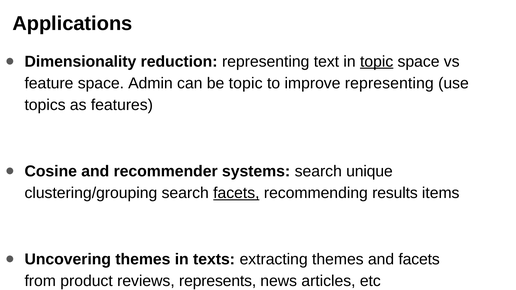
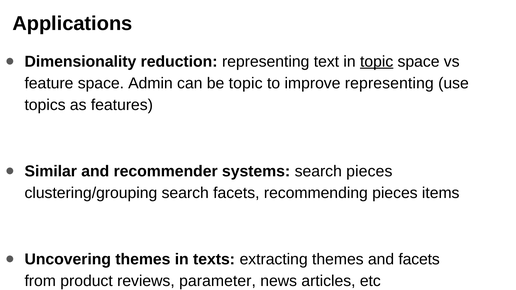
Cosine: Cosine -> Similar
search unique: unique -> pieces
facets at (236, 193) underline: present -> none
recommending results: results -> pieces
represents: represents -> parameter
